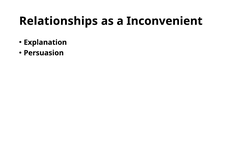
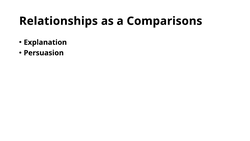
Inconvenient: Inconvenient -> Comparisons
